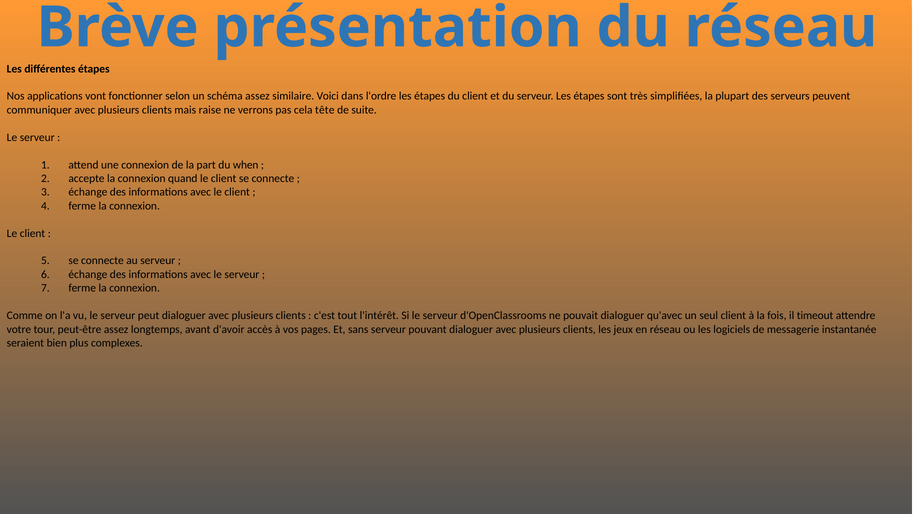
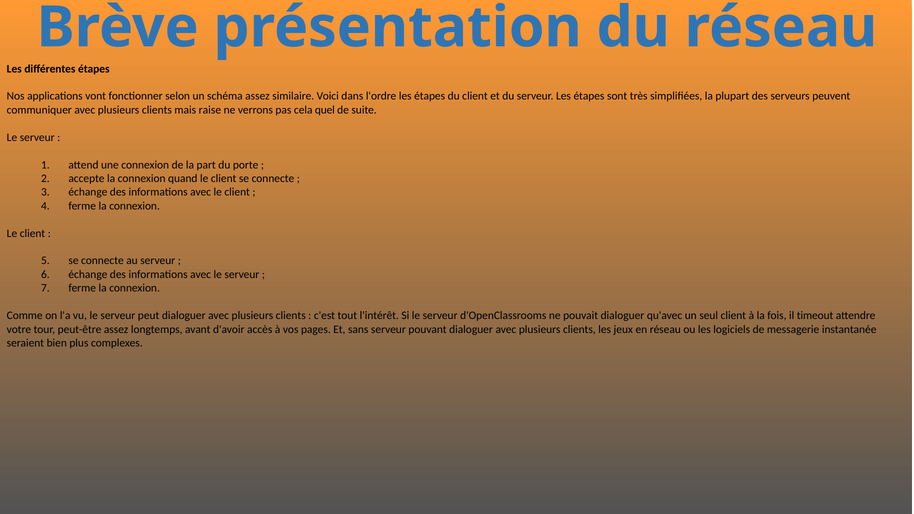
tête: tête -> quel
when: when -> porte
